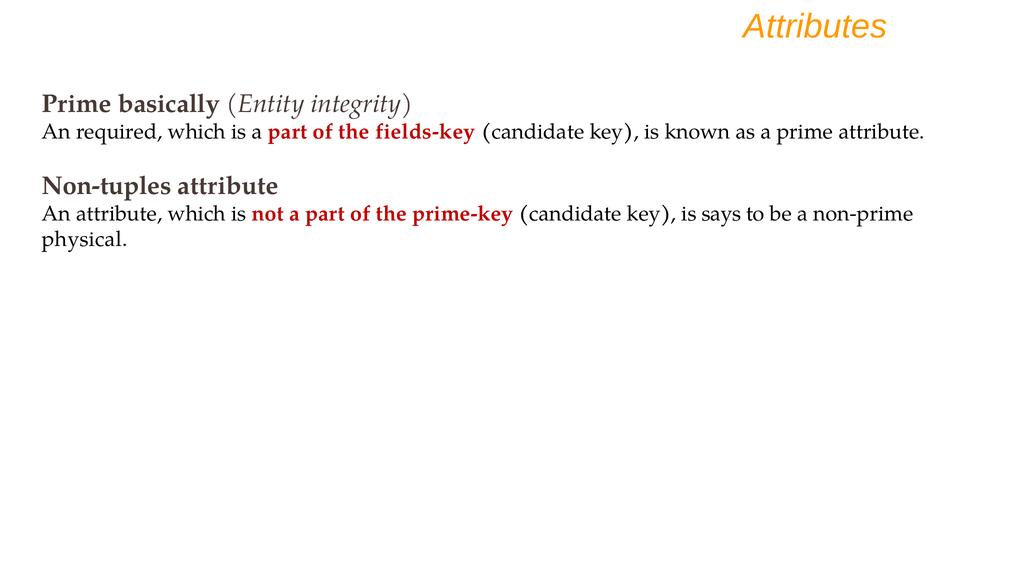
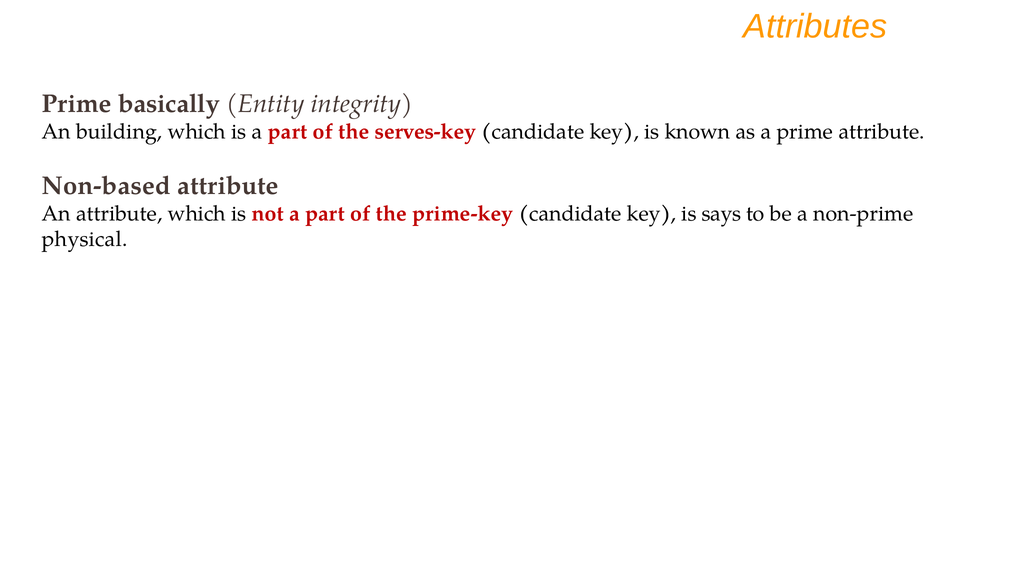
required: required -> building
fields-key: fields-key -> serves-key
Non-tuples: Non-tuples -> Non-based
